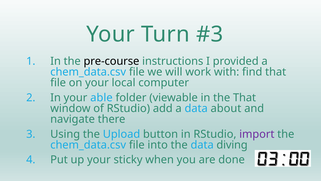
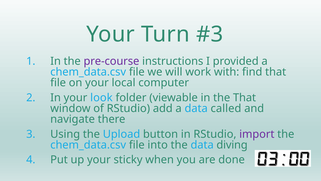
pre-course colour: black -> purple
able: able -> look
about: about -> called
